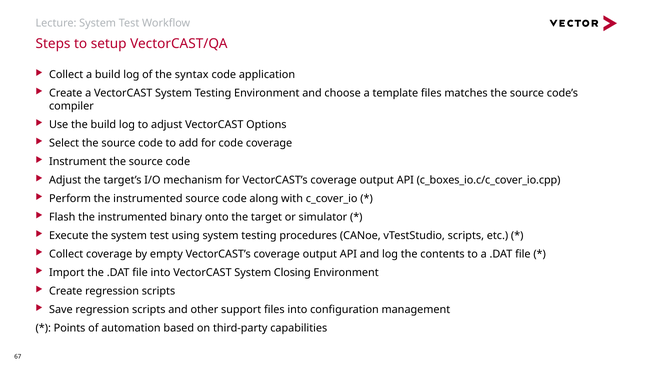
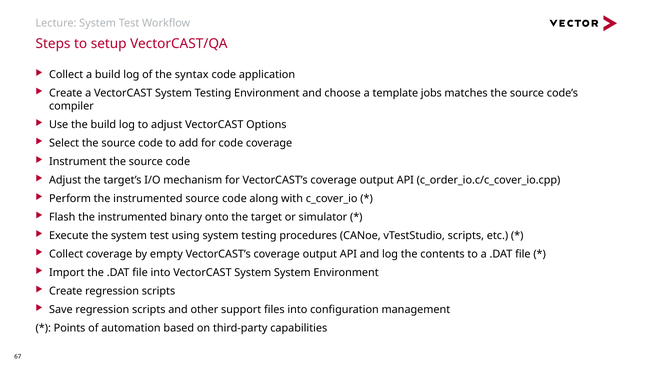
template files: files -> jobs
c_boxes_io.c/c_cover_io.cpp: c_boxes_io.c/c_cover_io.cpp -> c_order_io.c/c_cover_io.cpp
System Closing: Closing -> System
